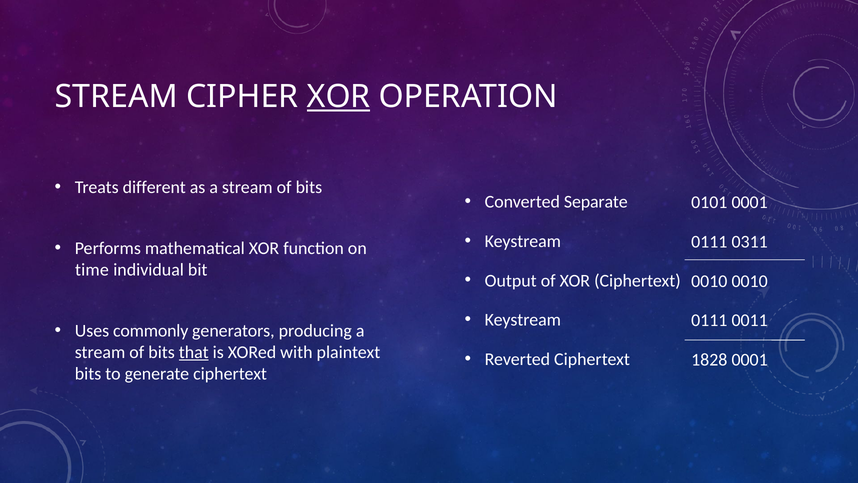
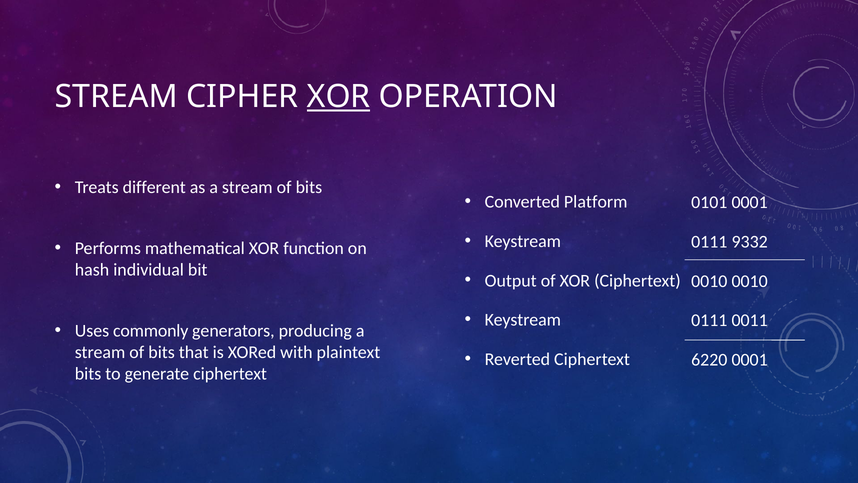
Separate: Separate -> Platform
0311: 0311 -> 9332
time: time -> hash
that underline: present -> none
1828: 1828 -> 6220
